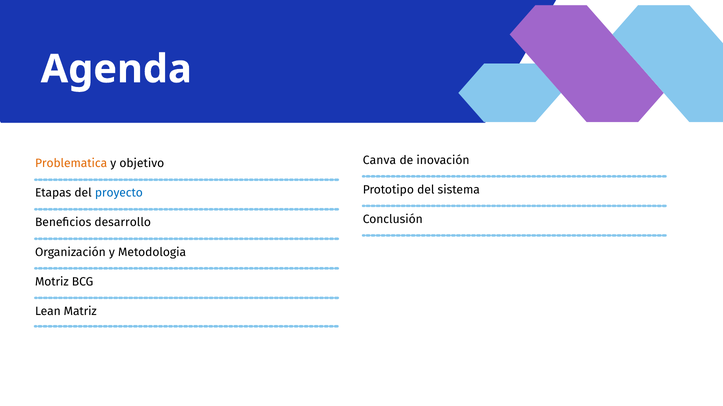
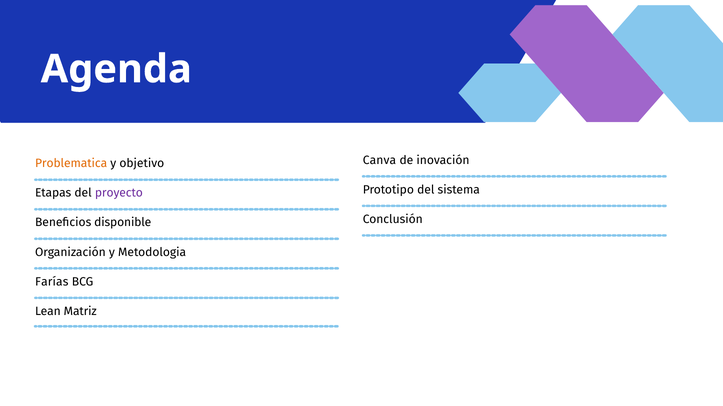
proyecto colour: blue -> purple
desarrollo: desarrollo -> disponible
Motriz: Motriz -> Farías
